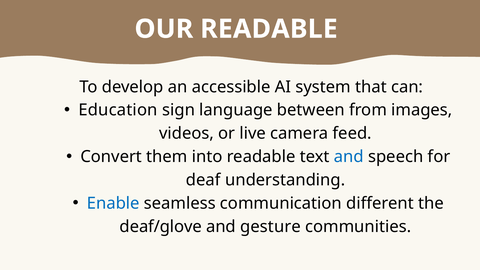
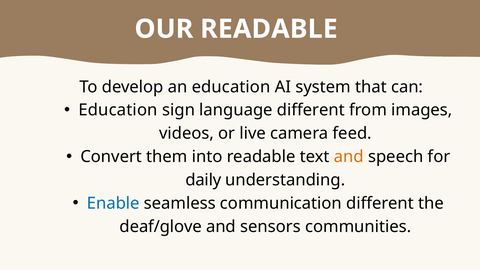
an accessible: accessible -> education
language between: between -> different
and at (349, 157) colour: blue -> orange
deaf: deaf -> daily
gesture: gesture -> sensors
